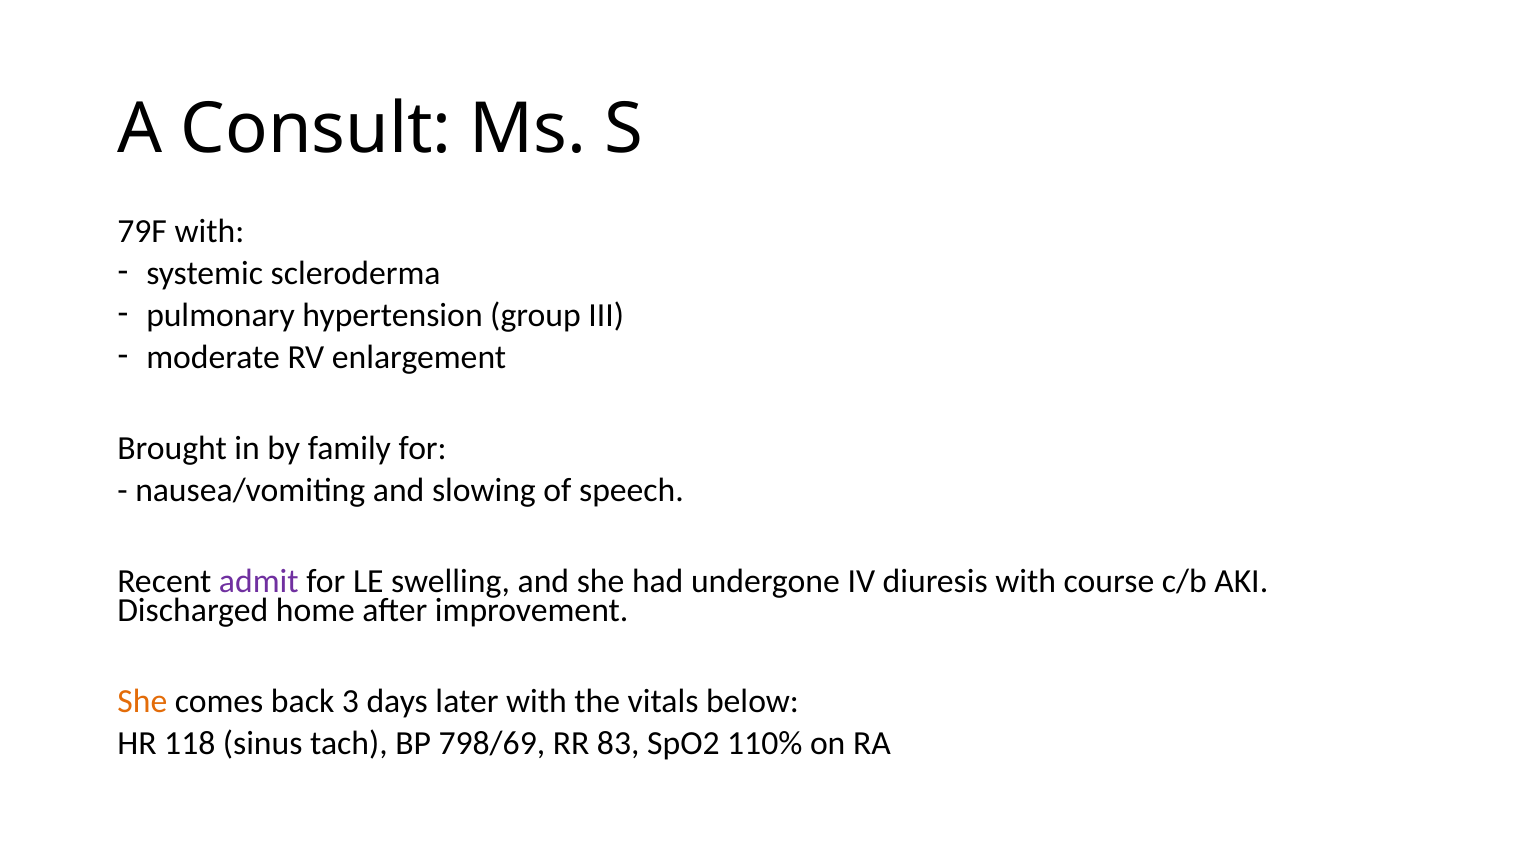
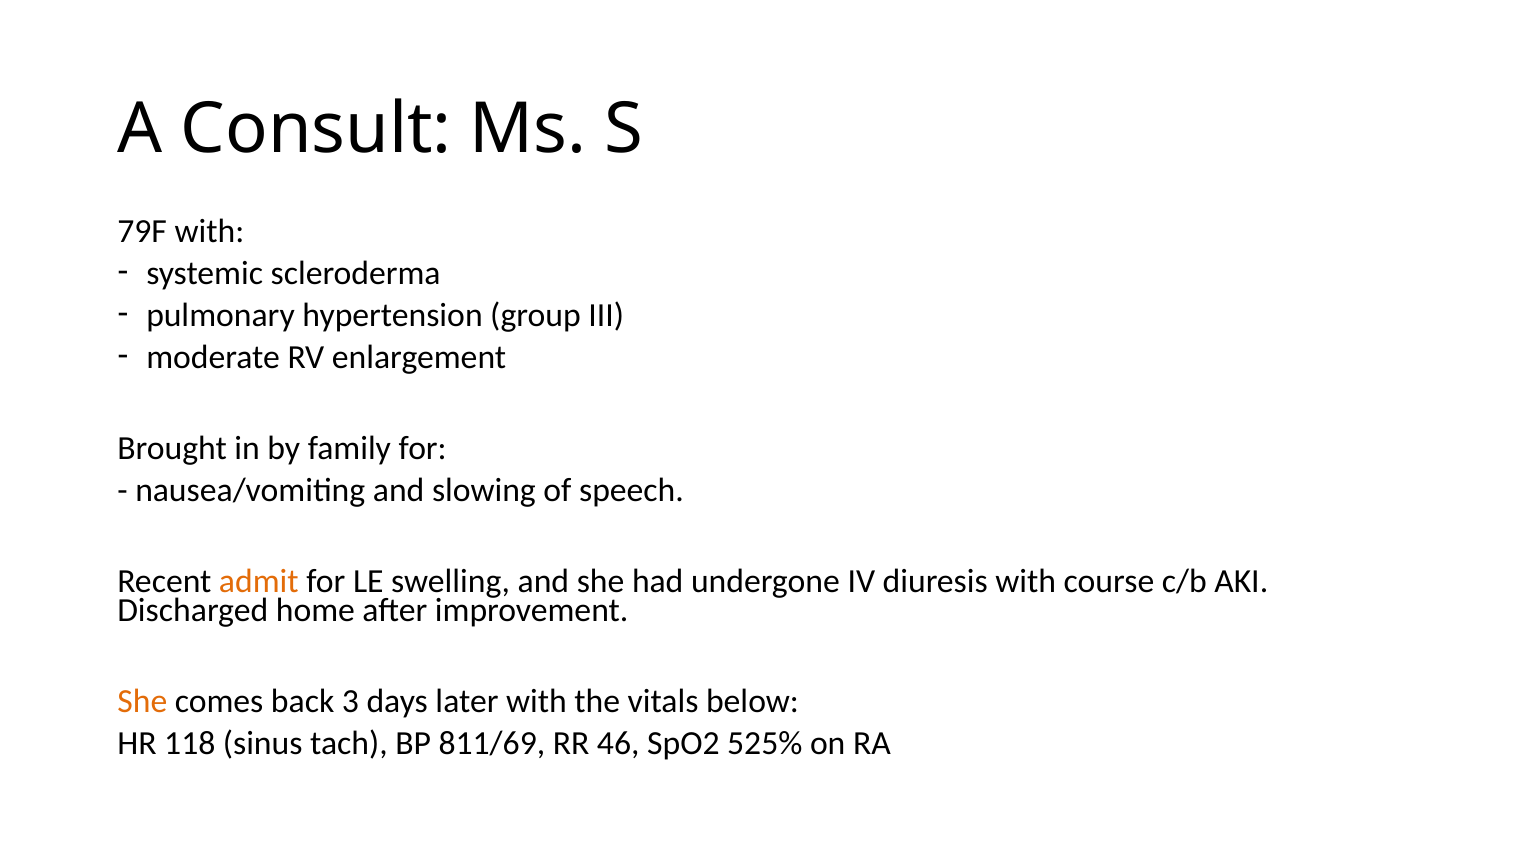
admit colour: purple -> orange
798/69: 798/69 -> 811/69
83: 83 -> 46
110%: 110% -> 525%
